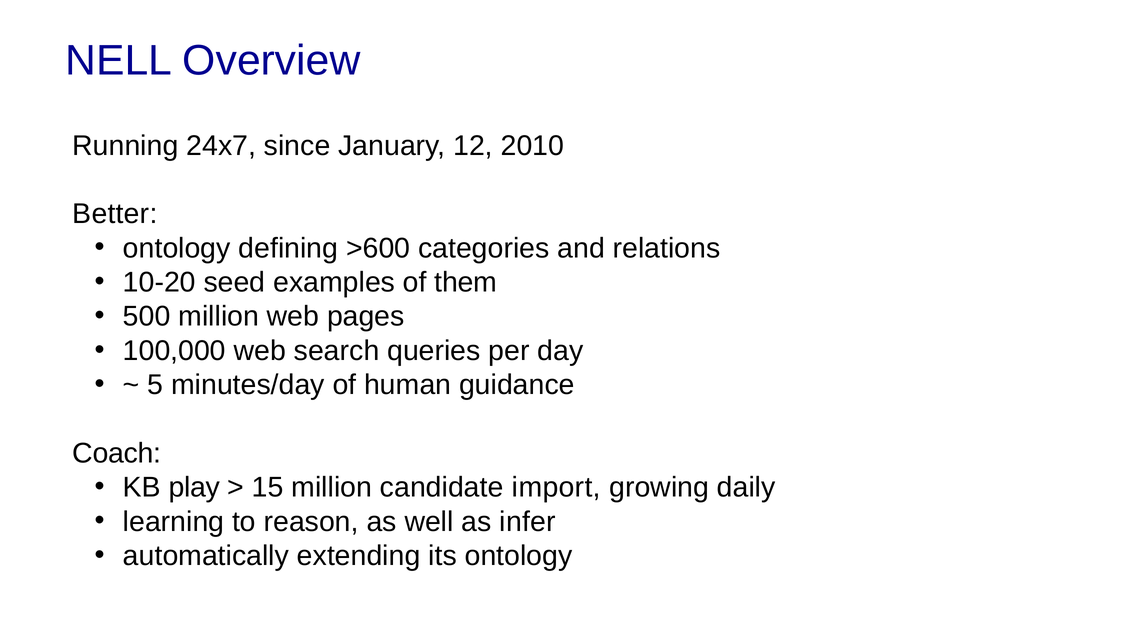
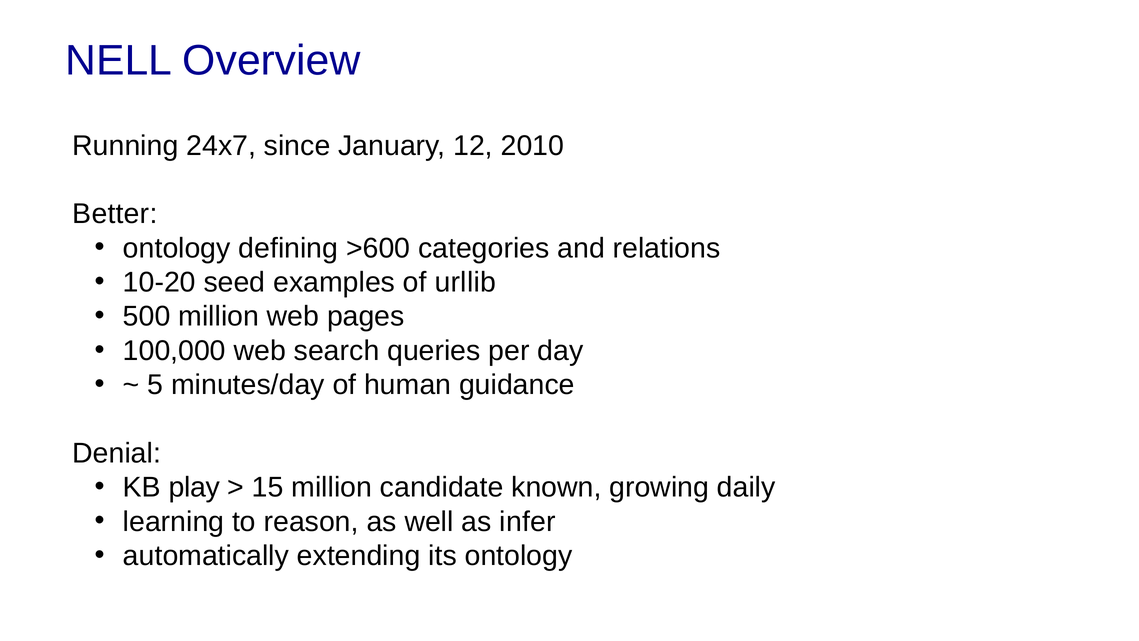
them: them -> urllib
Coach: Coach -> Denial
import: import -> known
